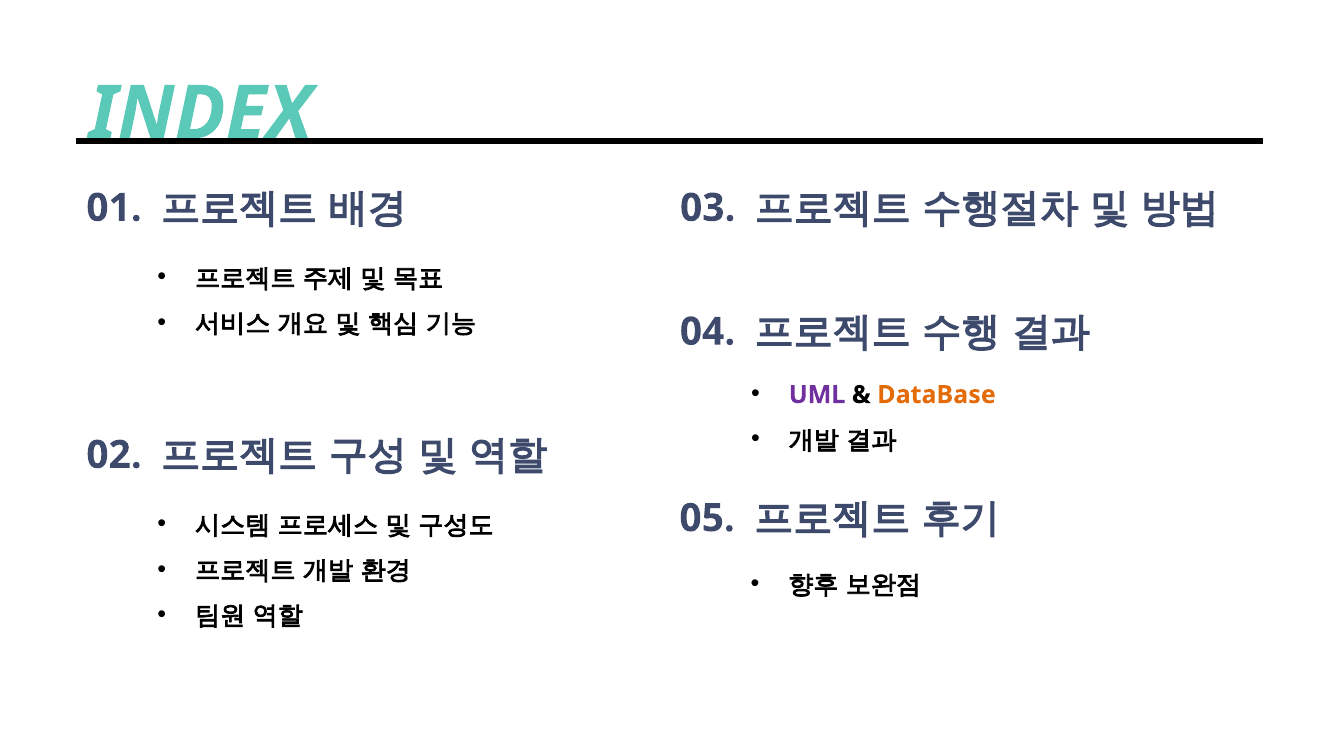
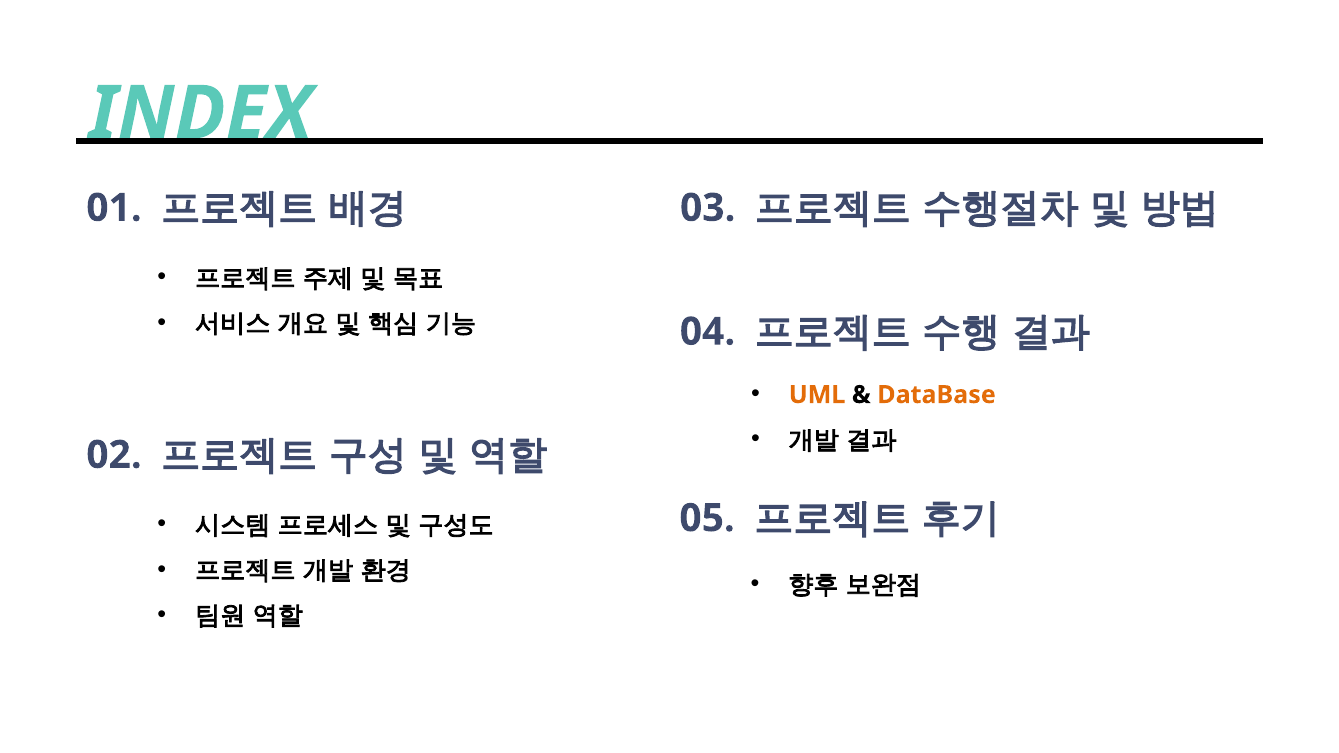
UML colour: purple -> orange
